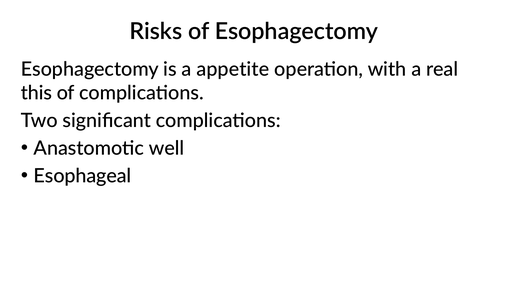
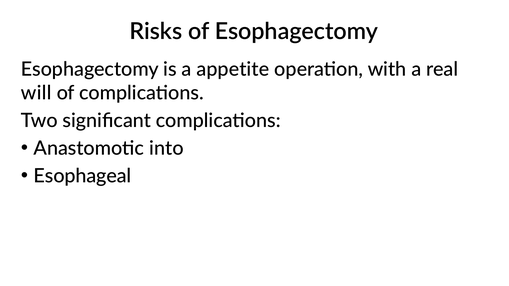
this: this -> will
well: well -> into
